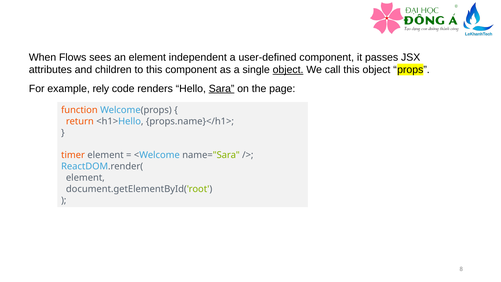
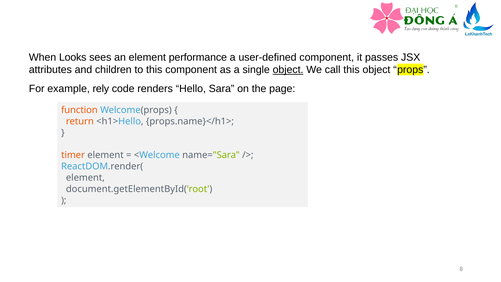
Flows: Flows -> Looks
independent: independent -> performance
Sara underline: present -> none
